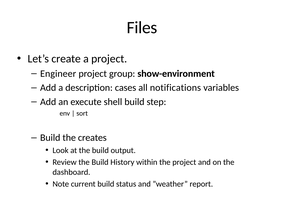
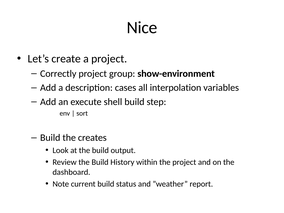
Files: Files -> Nice
Engineer: Engineer -> Correctly
notifications: notifications -> interpolation
